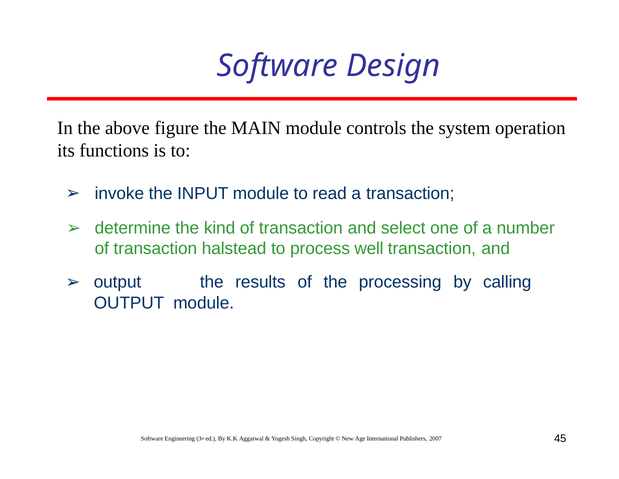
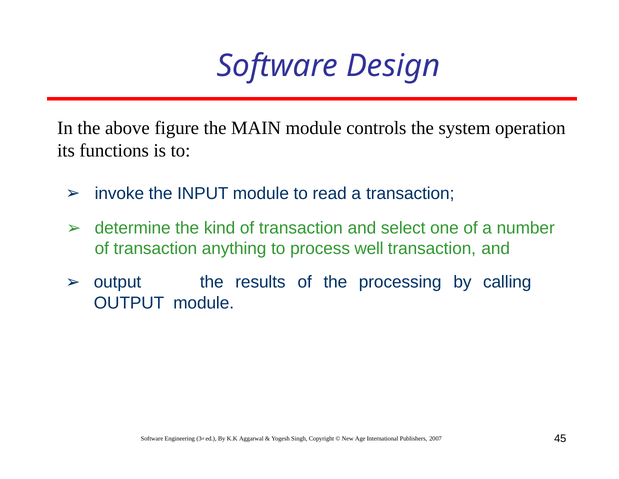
halstead: halstead -> anything
